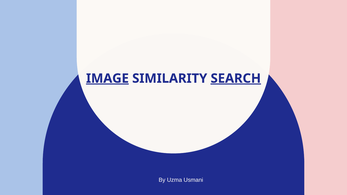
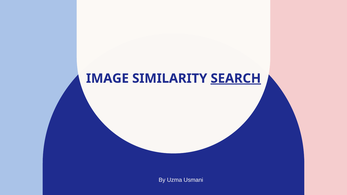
IMAGE underline: present -> none
